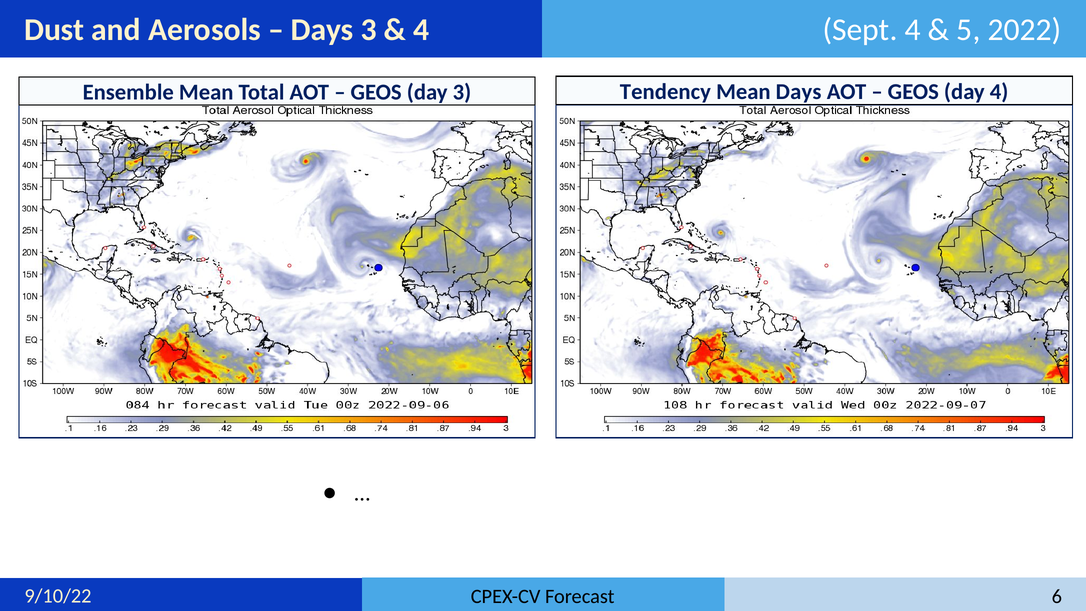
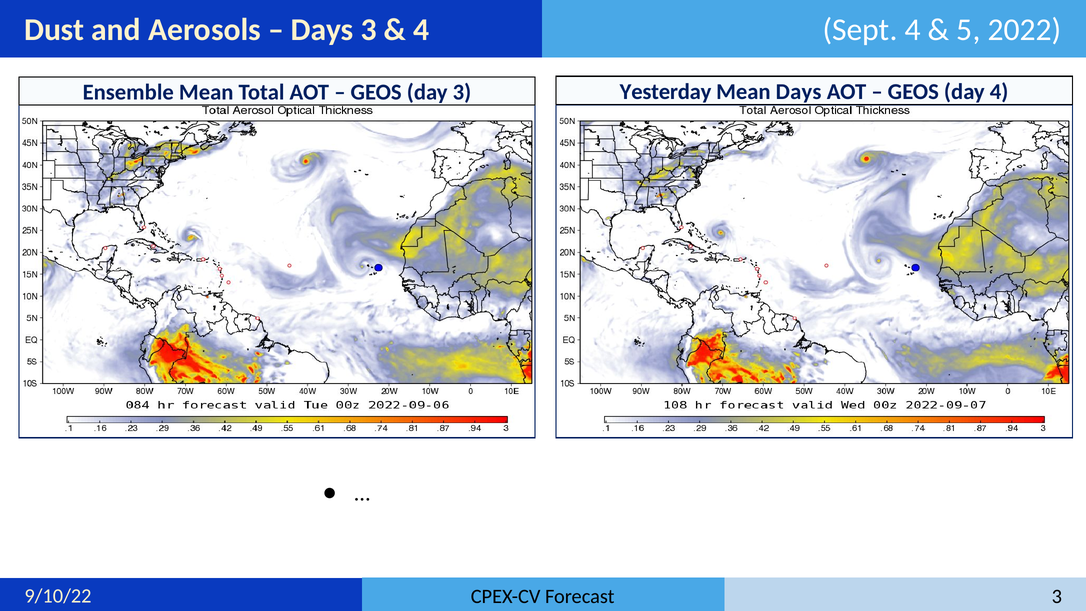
Tendency: Tendency -> Yesterday
Forecast 6: 6 -> 3
